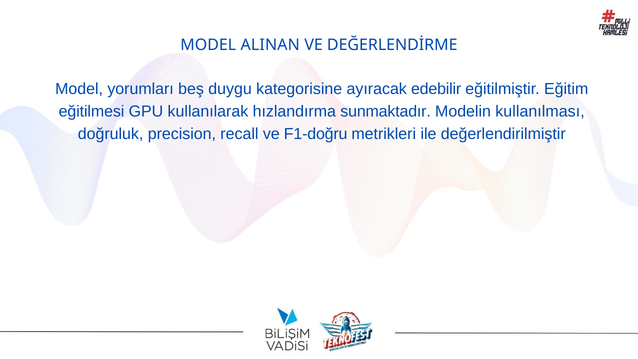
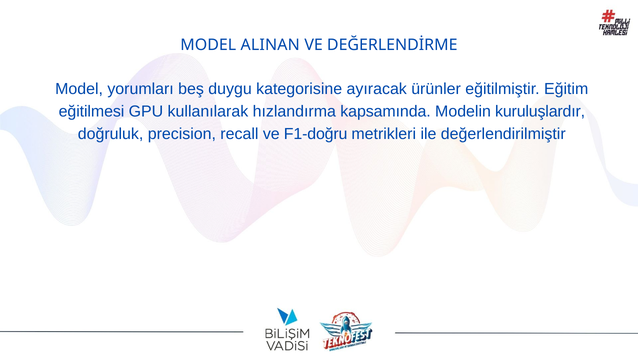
edebilir: edebilir -> ürünler
sunmaktadır: sunmaktadır -> kapsamında
kullanılması: kullanılması -> kuruluşlardır
